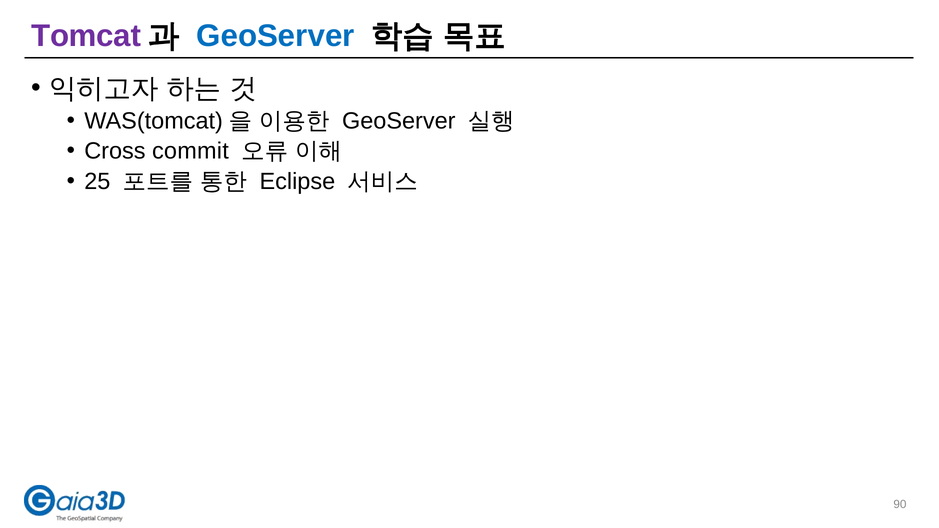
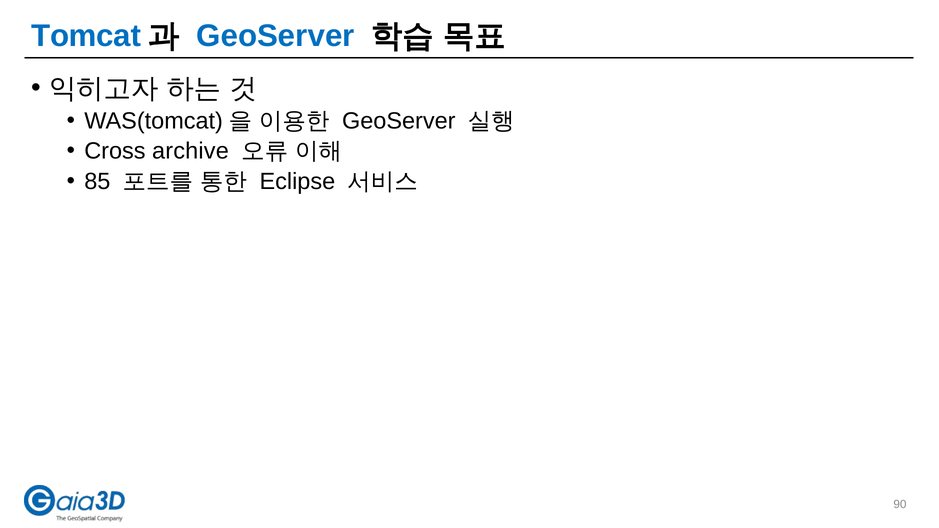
Tomcat colour: purple -> blue
commit: commit -> archive
25: 25 -> 85
